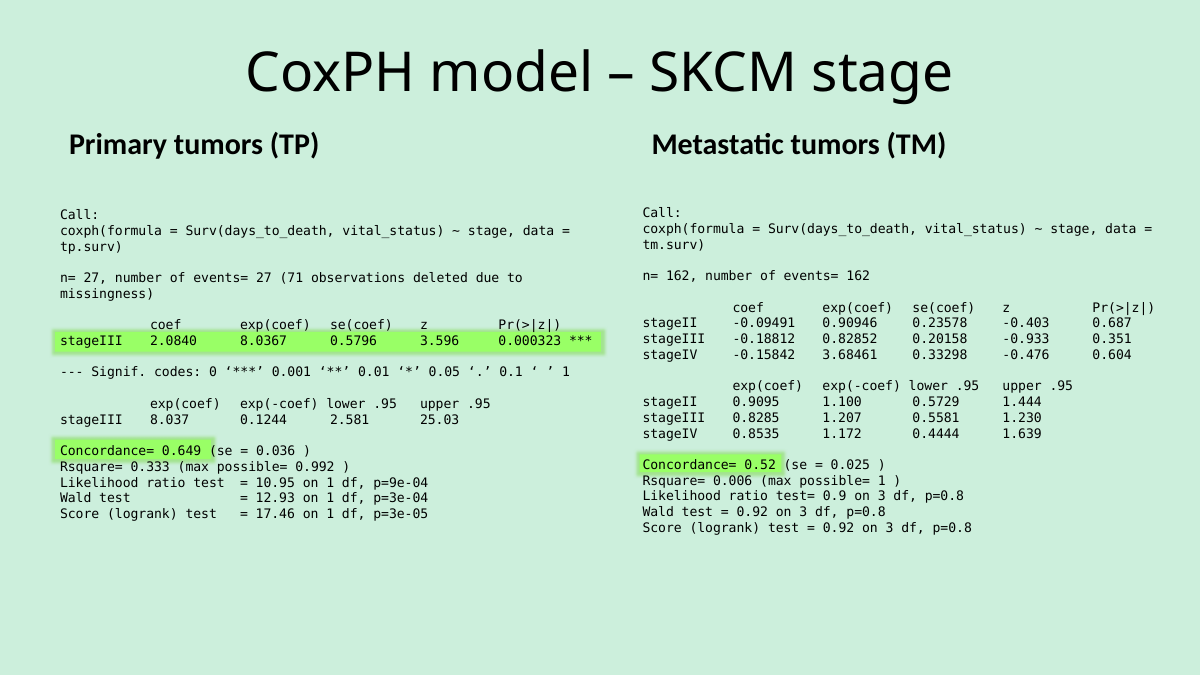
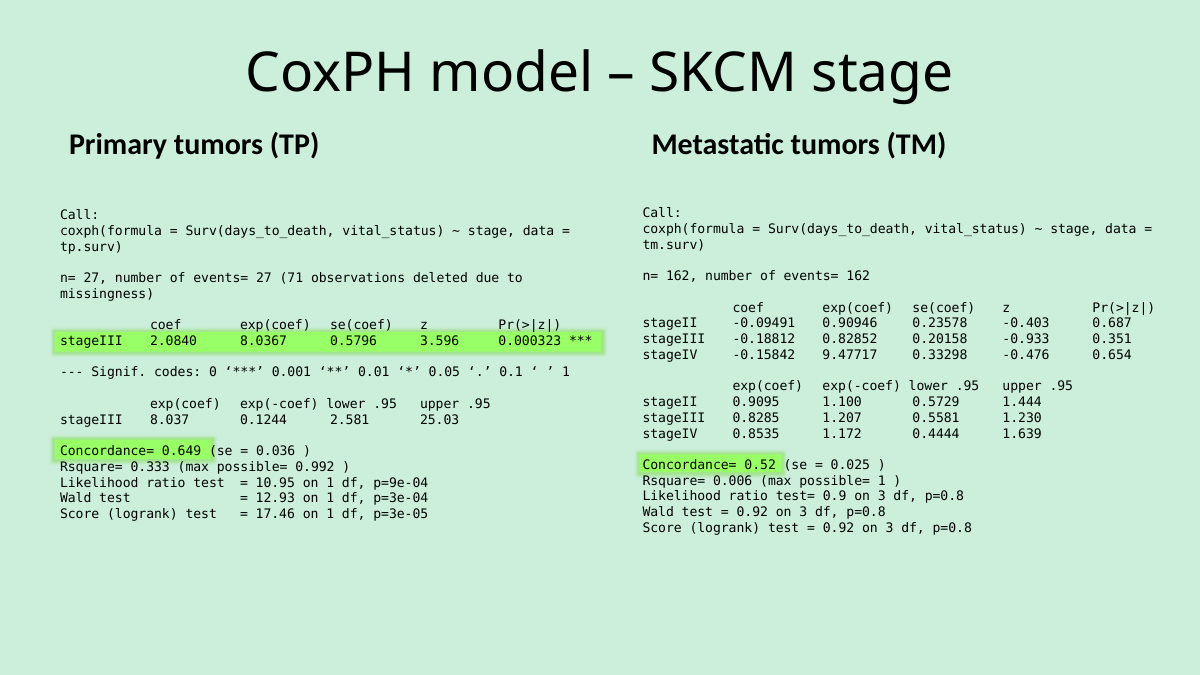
3.68461: 3.68461 -> 9.47717
0.604: 0.604 -> 0.654
